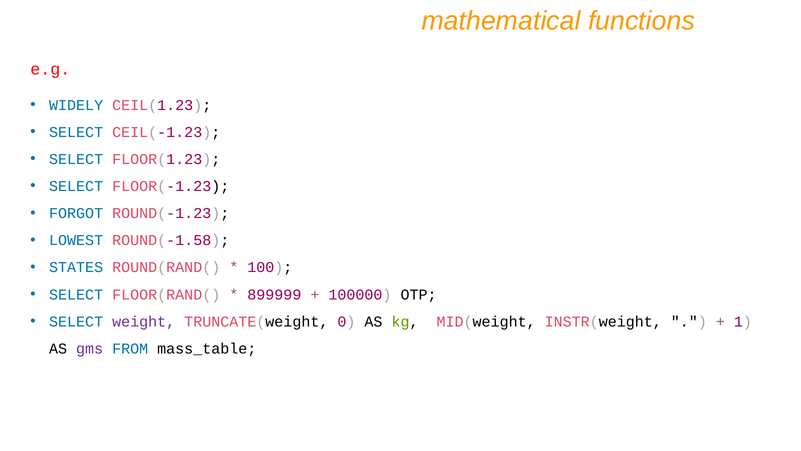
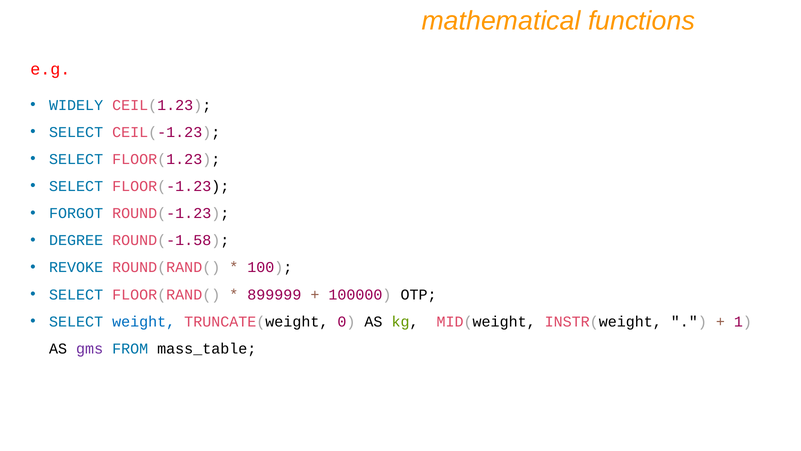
LOWEST: LOWEST -> DEGREE
STATES: STATES -> REVOKE
weight colour: purple -> blue
